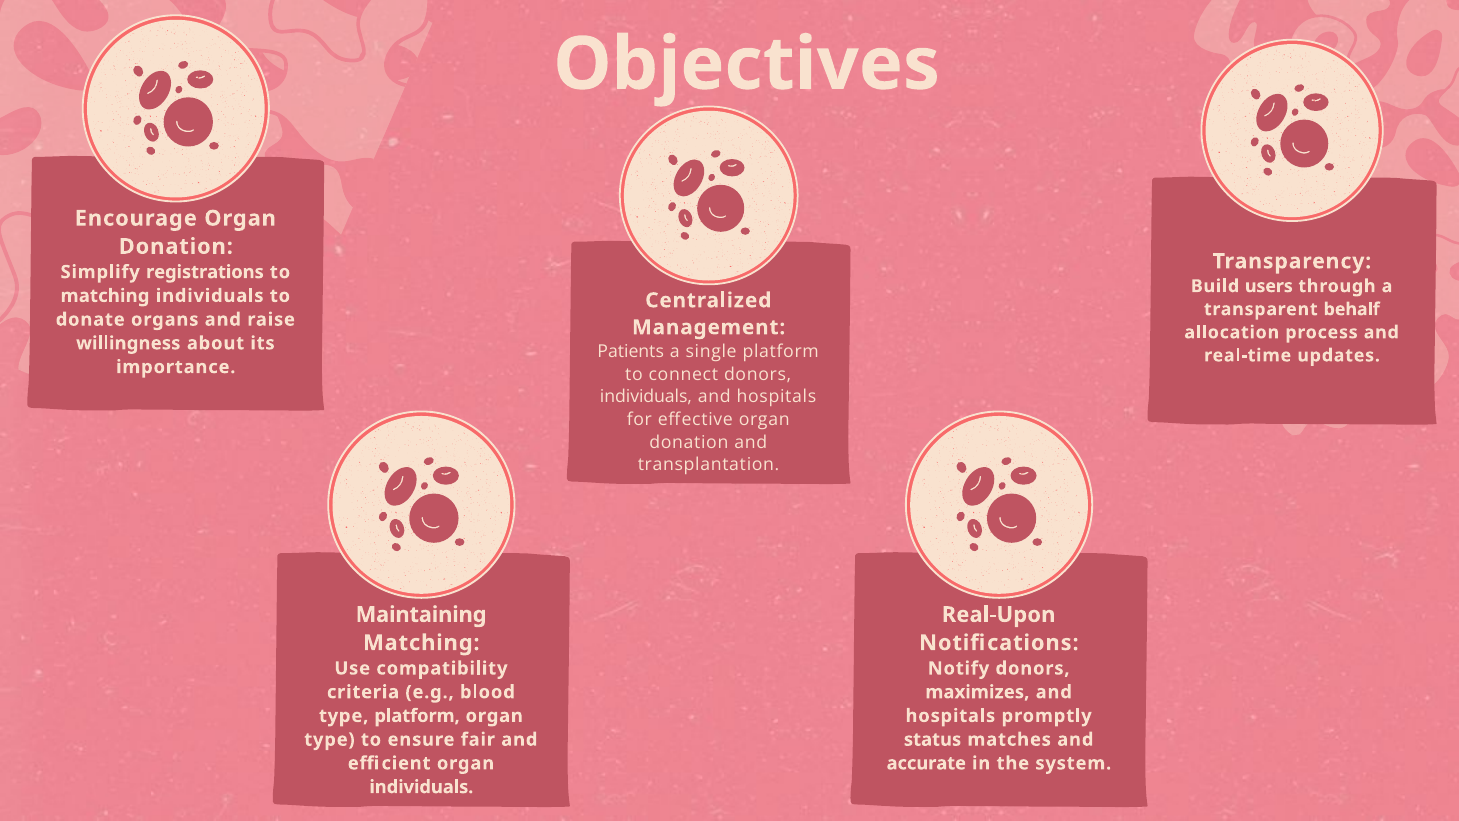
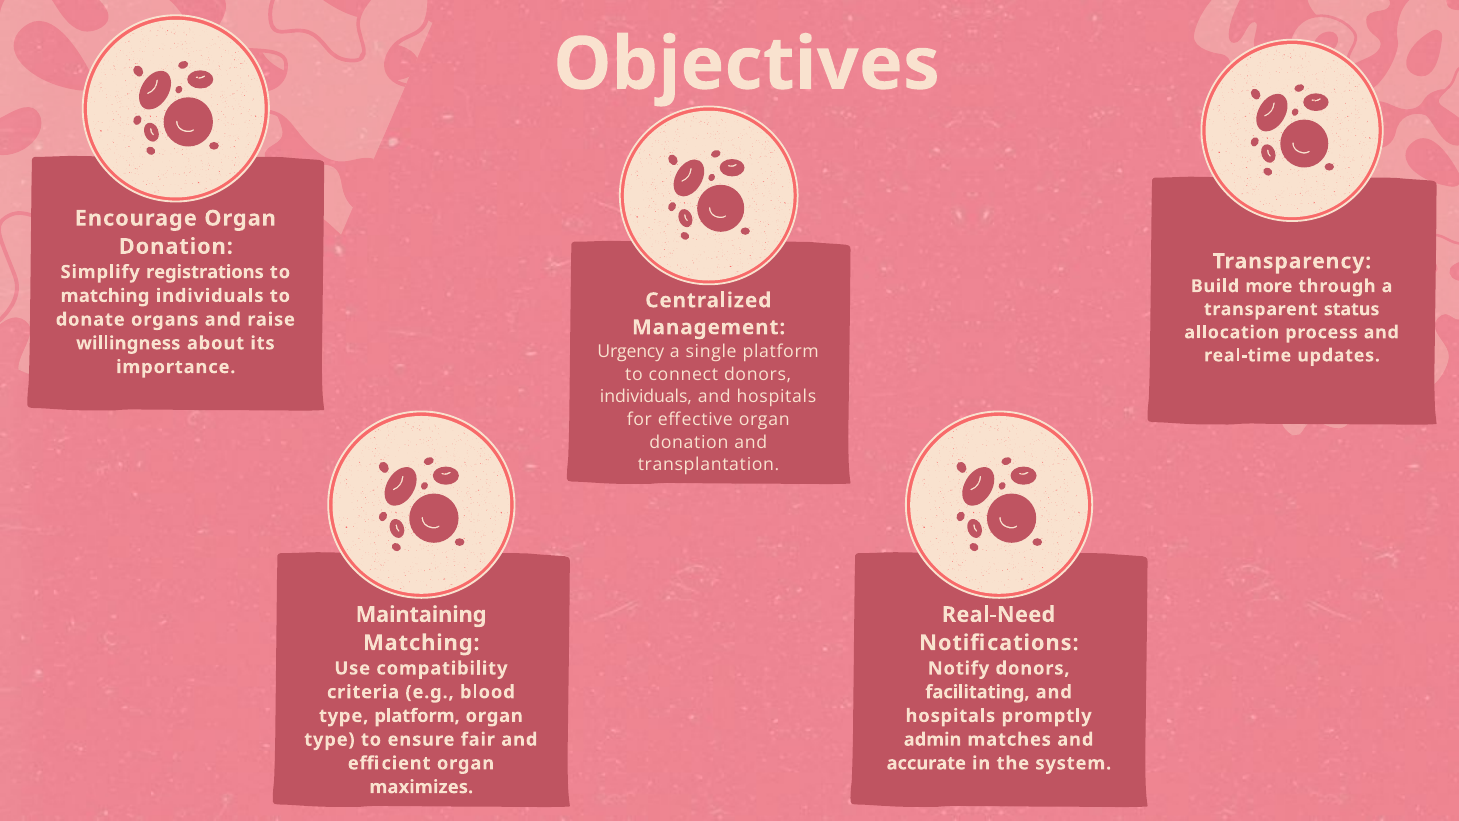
users: users -> more
behalf: behalf -> status
Patients: Patients -> Urgency
Real-Upon: Real-Upon -> Real-Need
maximizes: maximizes -> facilitating
status: status -> admin
individuals at (421, 787): individuals -> maximizes
